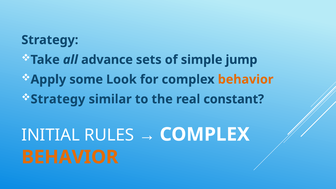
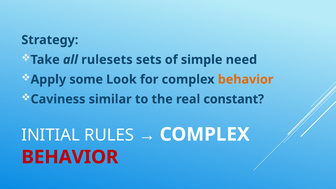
advance: advance -> rulesets
jump: jump -> need
Strategy at (58, 99): Strategy -> Caviness
BEHAVIOR at (70, 157) colour: orange -> red
